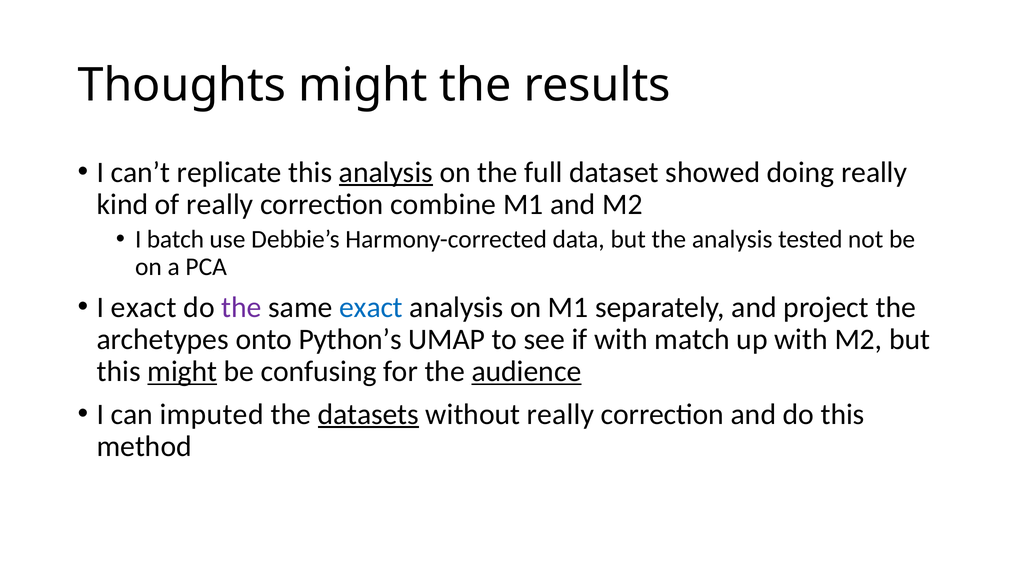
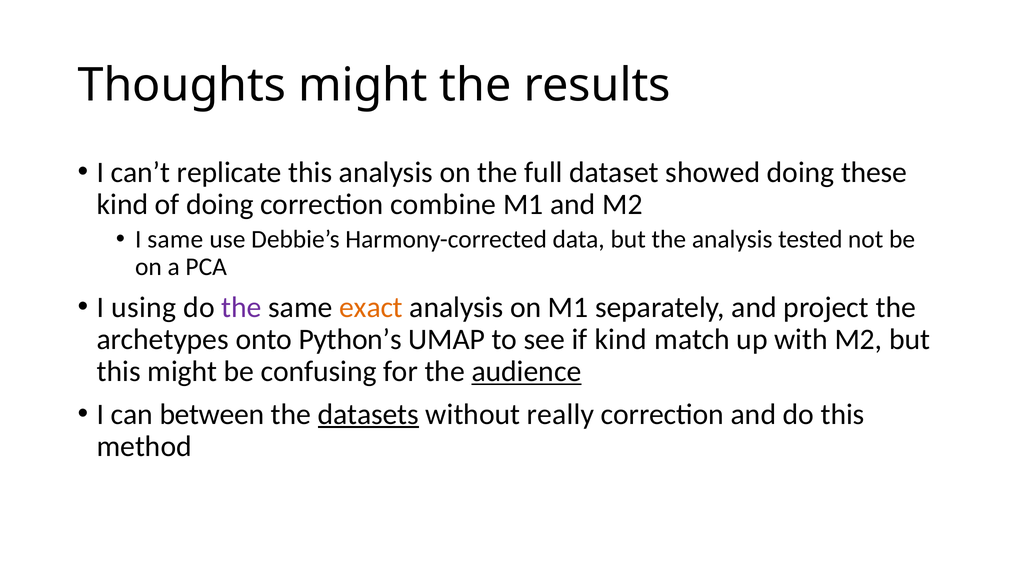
analysis at (386, 172) underline: present -> none
doing really: really -> these
of really: really -> doing
I batch: batch -> same
I exact: exact -> using
exact at (371, 307) colour: blue -> orange
if with: with -> kind
might at (182, 372) underline: present -> none
imputed: imputed -> between
